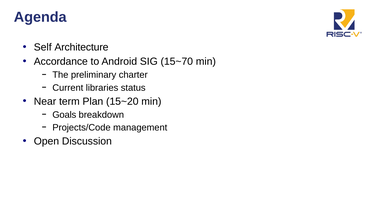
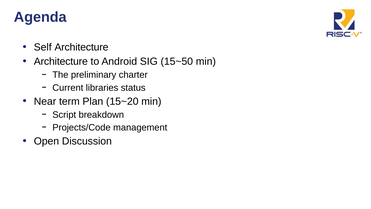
Accordance at (61, 61): Accordance -> Architecture
15~70: 15~70 -> 15~50
Goals: Goals -> Script
